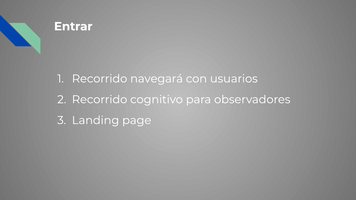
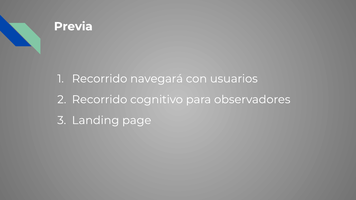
Entrar: Entrar -> Previa
